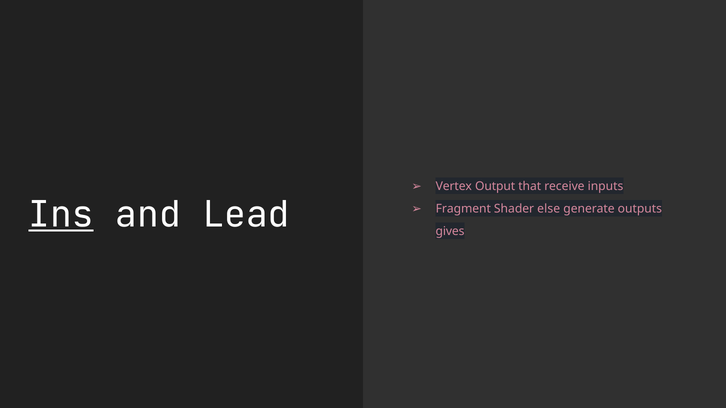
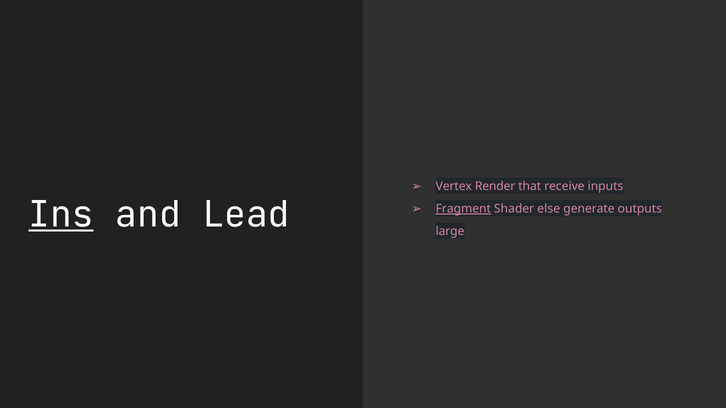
Output: Output -> Render
Fragment underline: none -> present
gives: gives -> large
